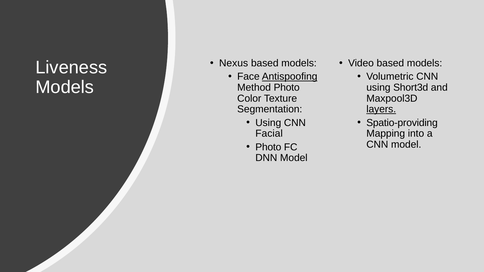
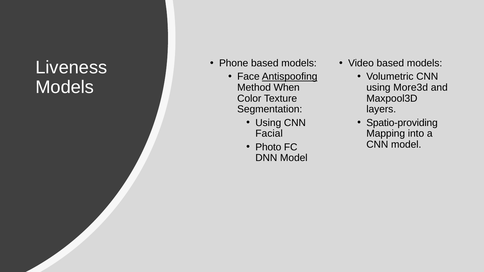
Nexus: Nexus -> Phone
Method Photo: Photo -> When
Short3d: Short3d -> More3d
layers underline: present -> none
